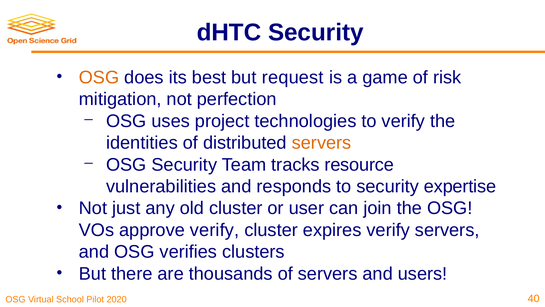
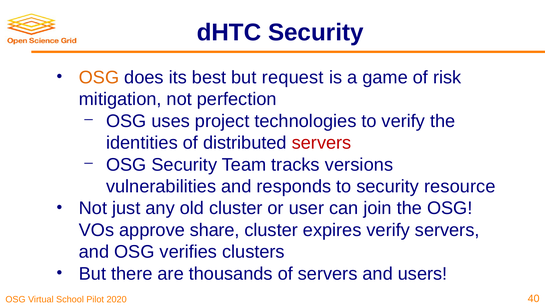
servers at (322, 143) colour: orange -> red
resource: resource -> versions
expertise: expertise -> resource
approve verify: verify -> share
